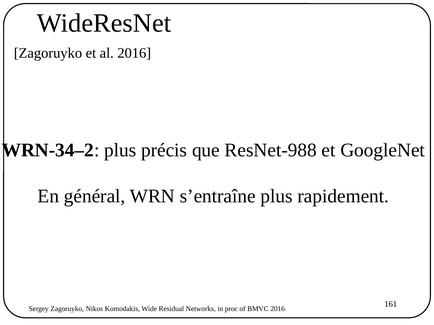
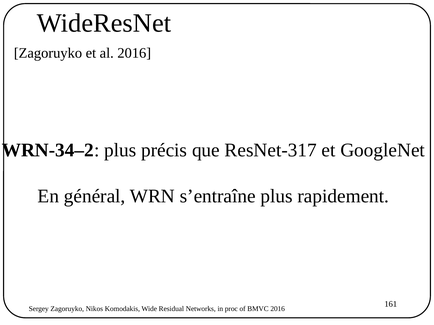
ResNet-988: ResNet-988 -> ResNet-317
